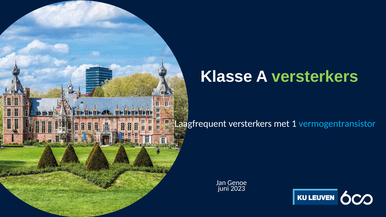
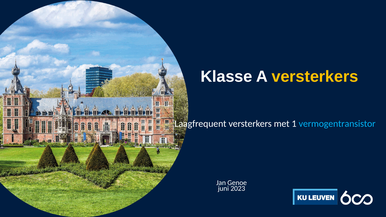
versterkers at (315, 77) colour: light green -> yellow
